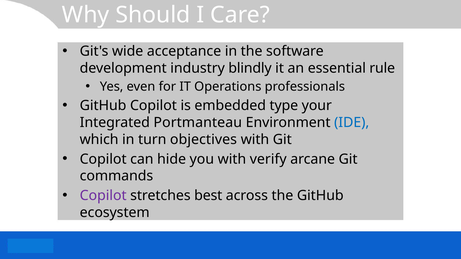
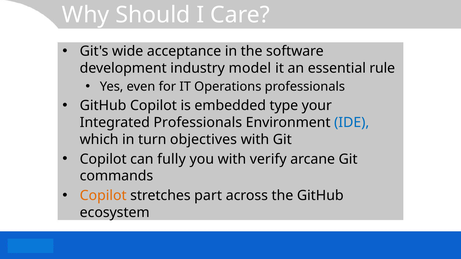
blindly: blindly -> model
Integrated Portmanteau: Portmanteau -> Professionals
hide: hide -> fully
Copilot at (103, 196) colour: purple -> orange
best: best -> part
